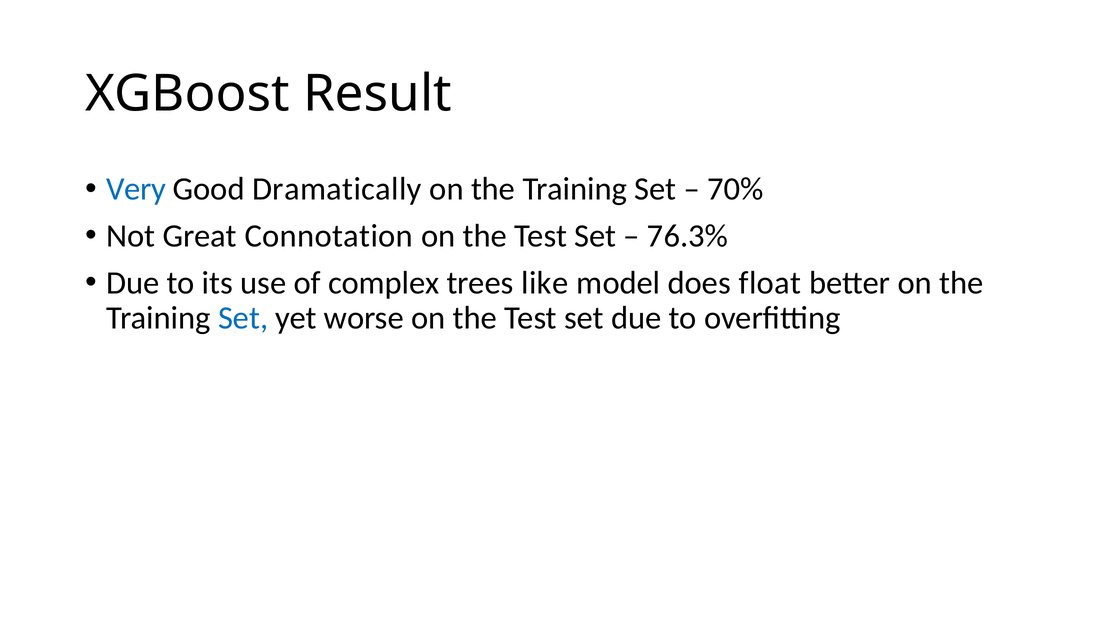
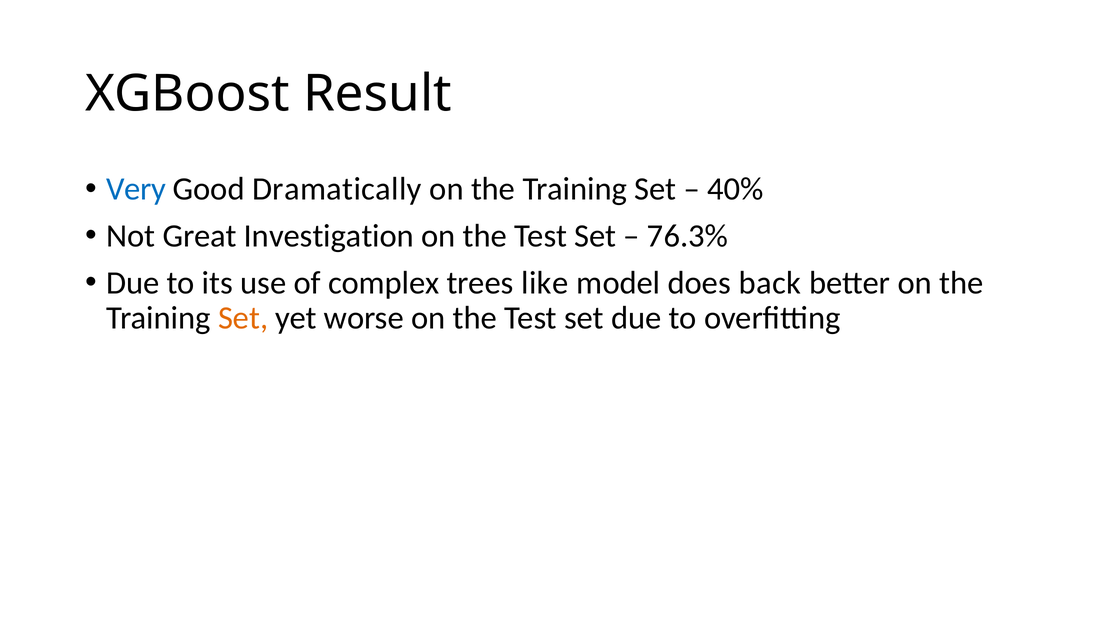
70%: 70% -> 40%
Connotation: Connotation -> Investigation
float: float -> back
Set at (243, 318) colour: blue -> orange
